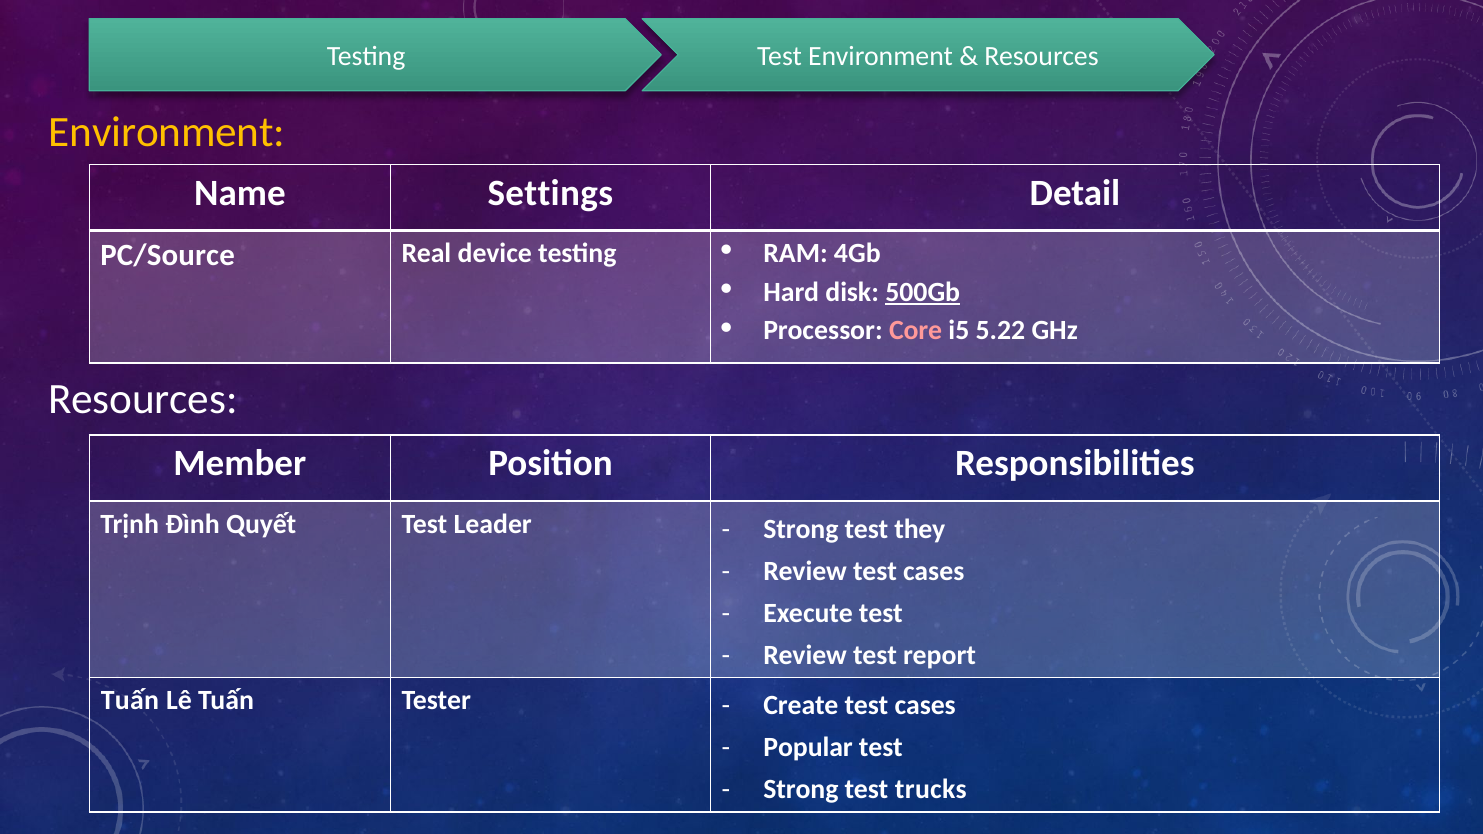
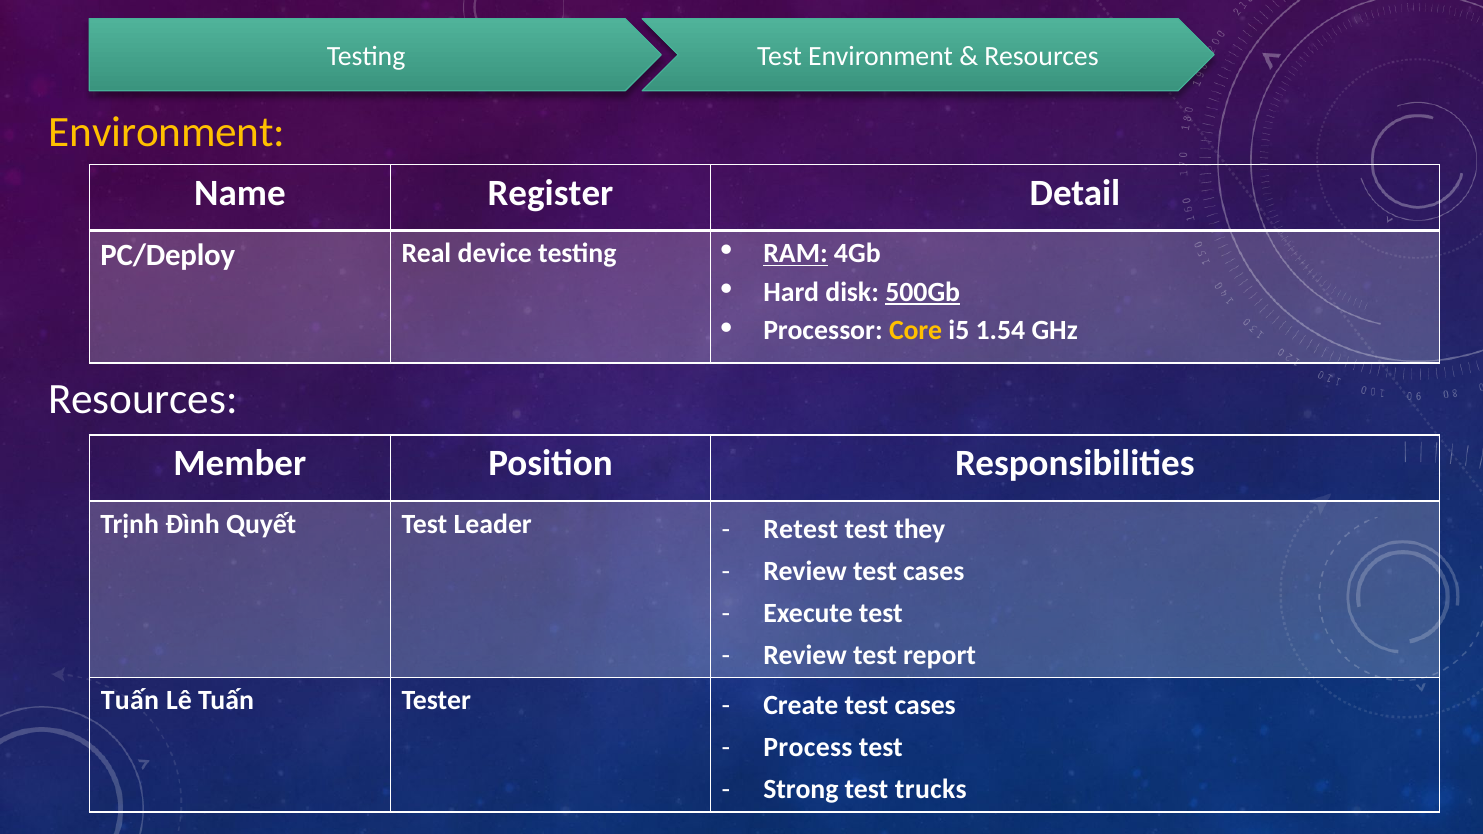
Settings: Settings -> Register
PC/Source: PC/Source -> PC/Deploy
RAM underline: none -> present
Core colour: pink -> yellow
5.22: 5.22 -> 1.54
Strong at (801, 529): Strong -> Retest
Popular: Popular -> Process
